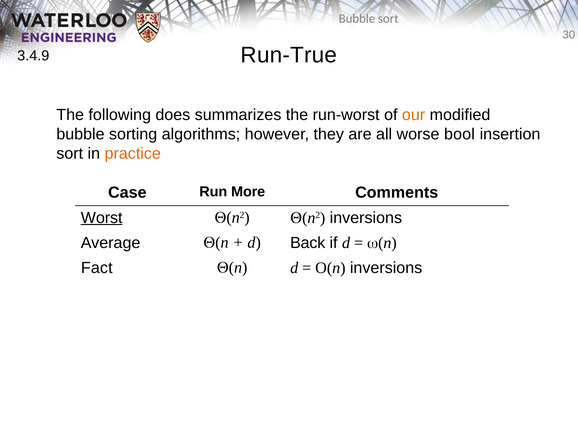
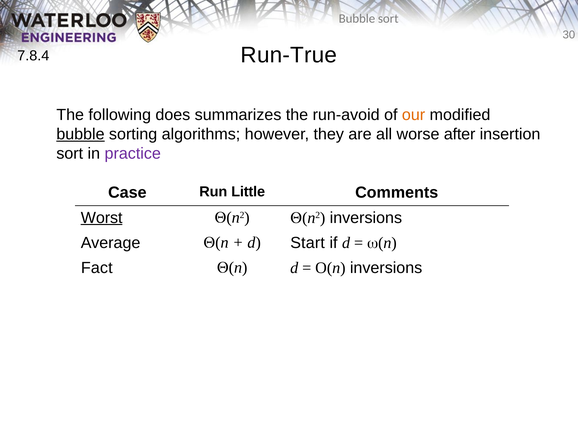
3.4.9: 3.4.9 -> 7.8.4
run-worst: run-worst -> run-avoid
bubble at (80, 134) underline: none -> present
bool: bool -> after
practice colour: orange -> purple
More: More -> Little
Back: Back -> Start
